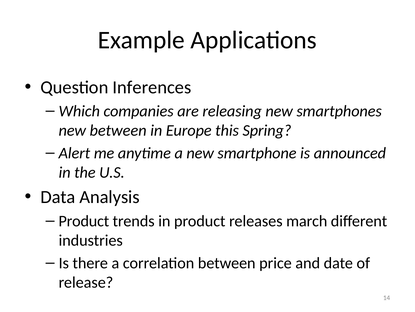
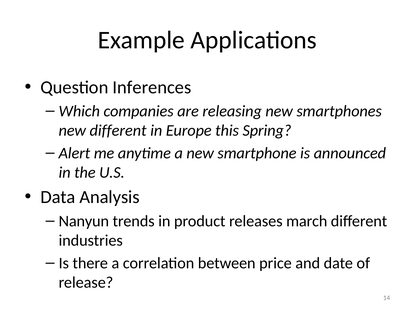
new between: between -> different
Product at (84, 221): Product -> Nanyun
